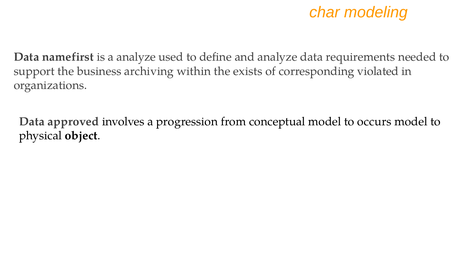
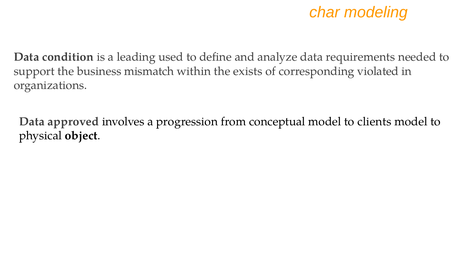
namefirst: namefirst -> condition
a analyze: analyze -> leading
archiving: archiving -> mismatch
occurs: occurs -> clients
